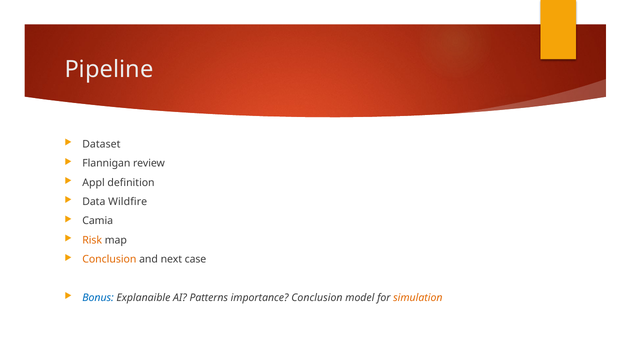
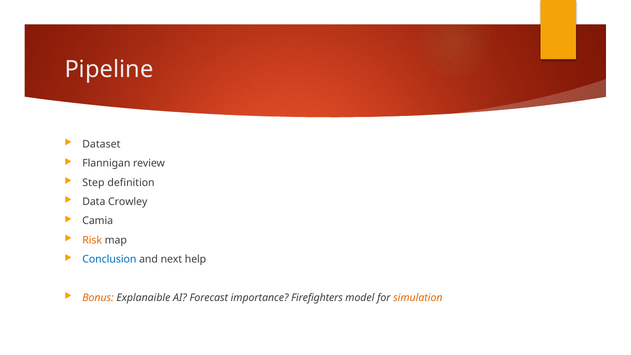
Appl: Appl -> Step
Wildfire: Wildfire -> Crowley
Conclusion at (109, 259) colour: orange -> blue
case: case -> help
Bonus colour: blue -> orange
Patterns: Patterns -> Forecast
importance Conclusion: Conclusion -> Firefighters
